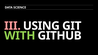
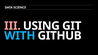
WITH colour: light green -> light blue
